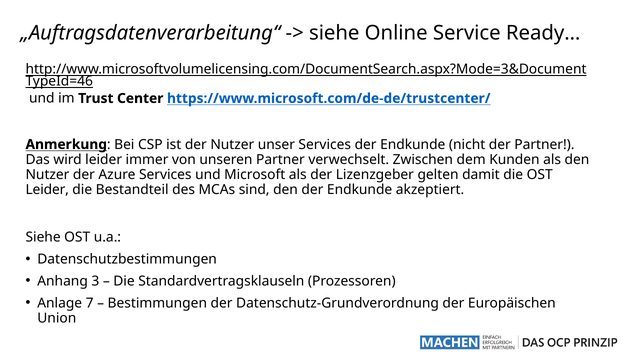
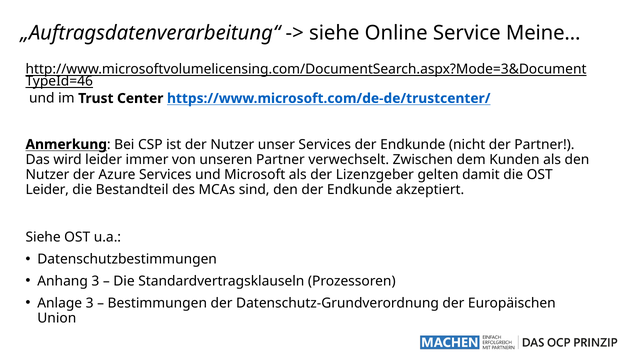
Ready…: Ready… -> Meine…
Anlage 7: 7 -> 3
